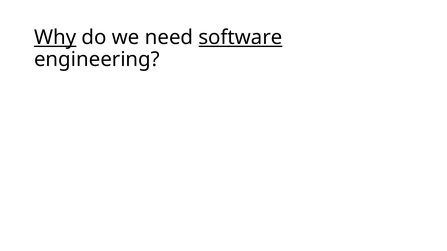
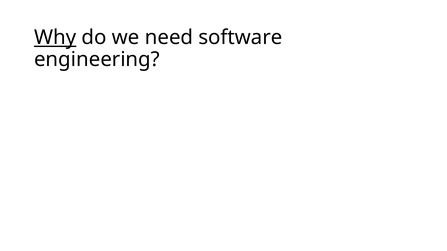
software underline: present -> none
